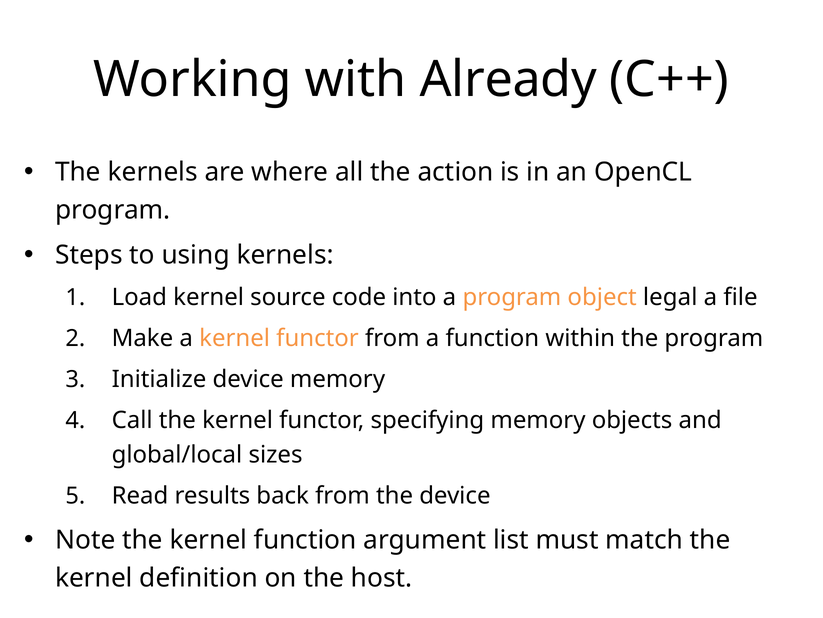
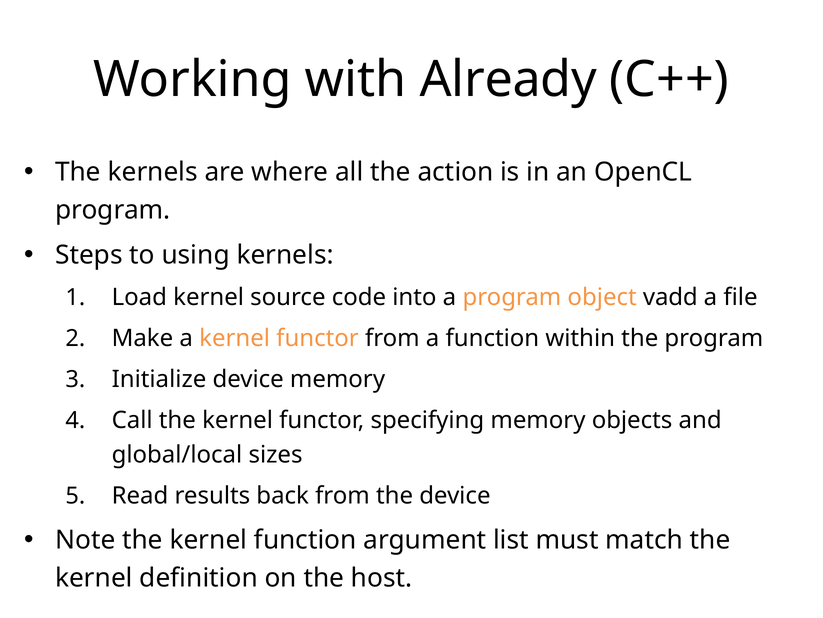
legal: legal -> vadd
